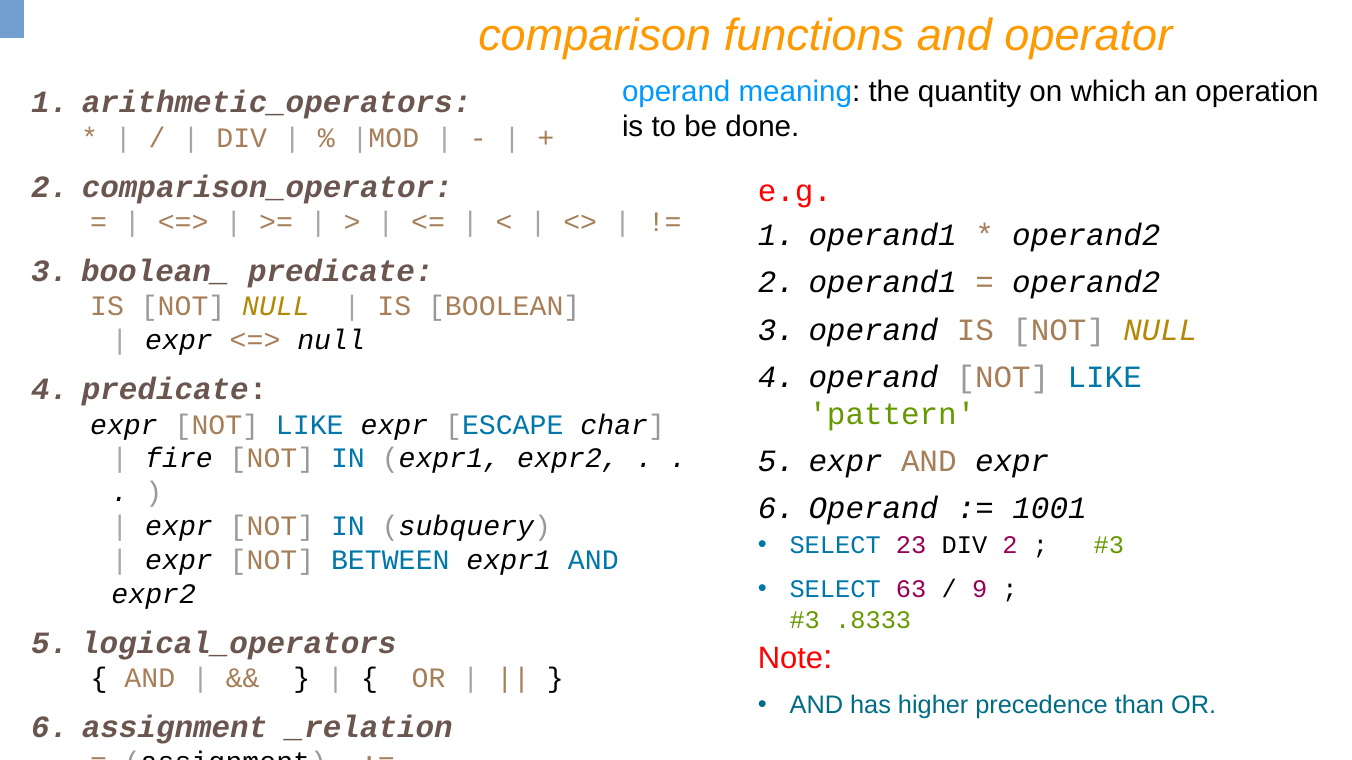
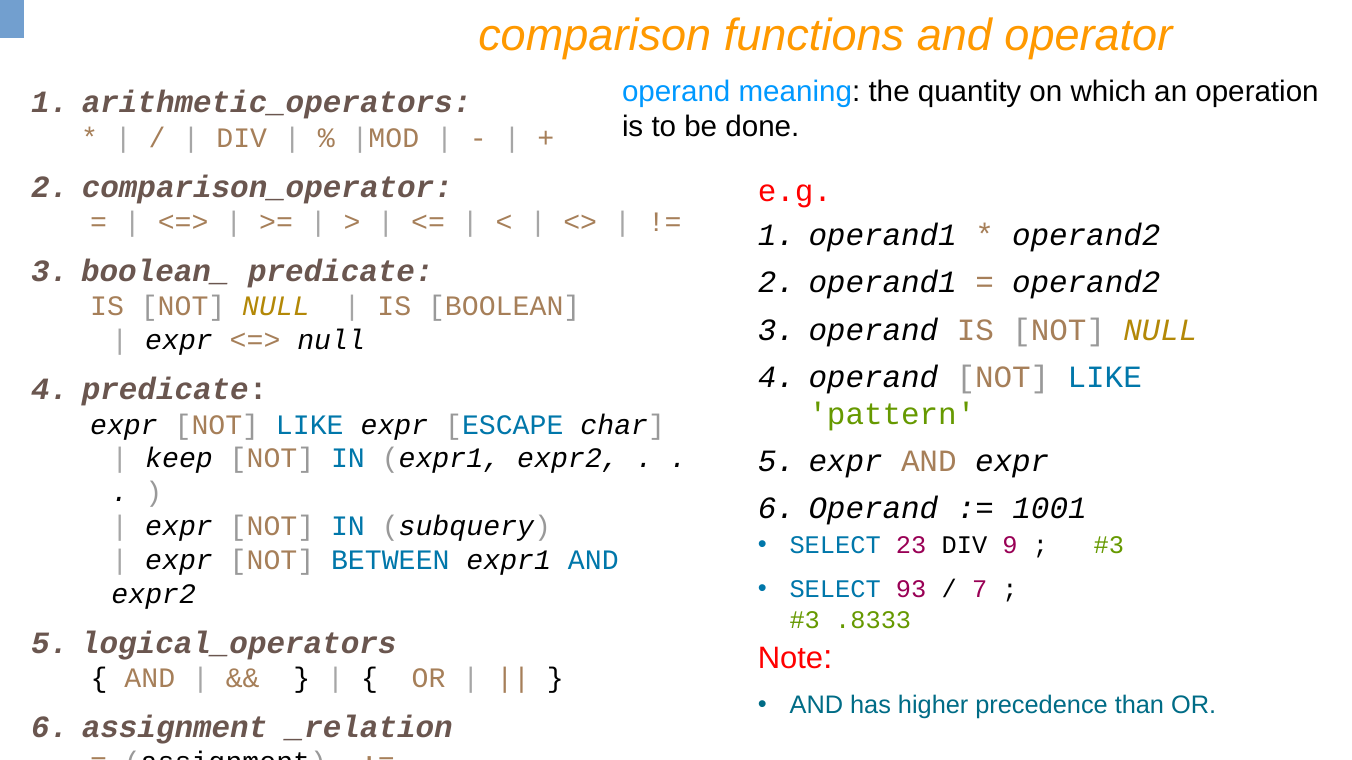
fire: fire -> keep
DIV 2: 2 -> 9
63: 63 -> 93
9: 9 -> 7
